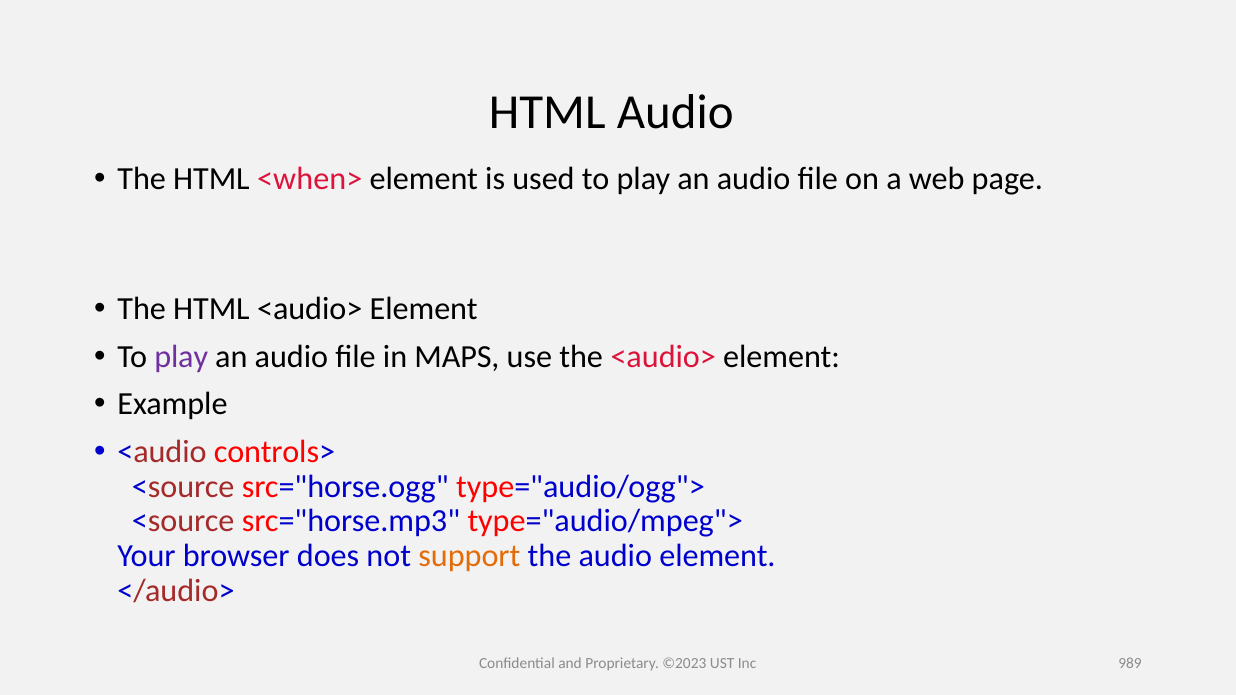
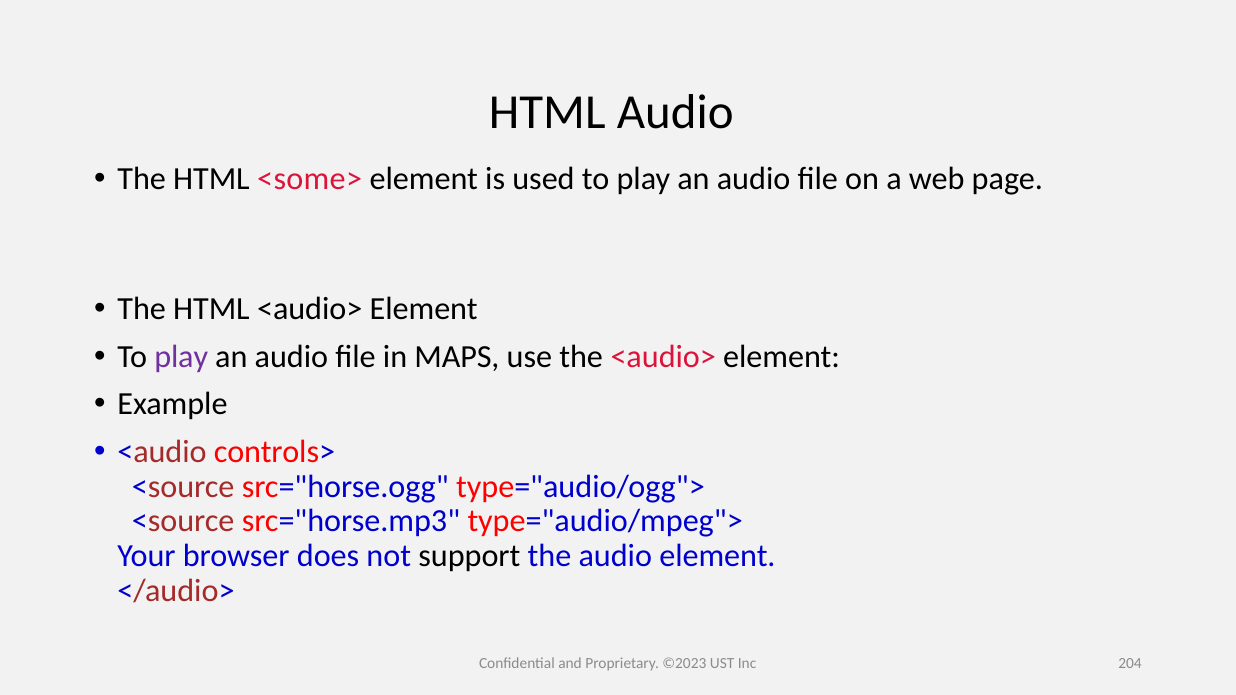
<when>: <when> -> <some>
support colour: orange -> black
989: 989 -> 204
